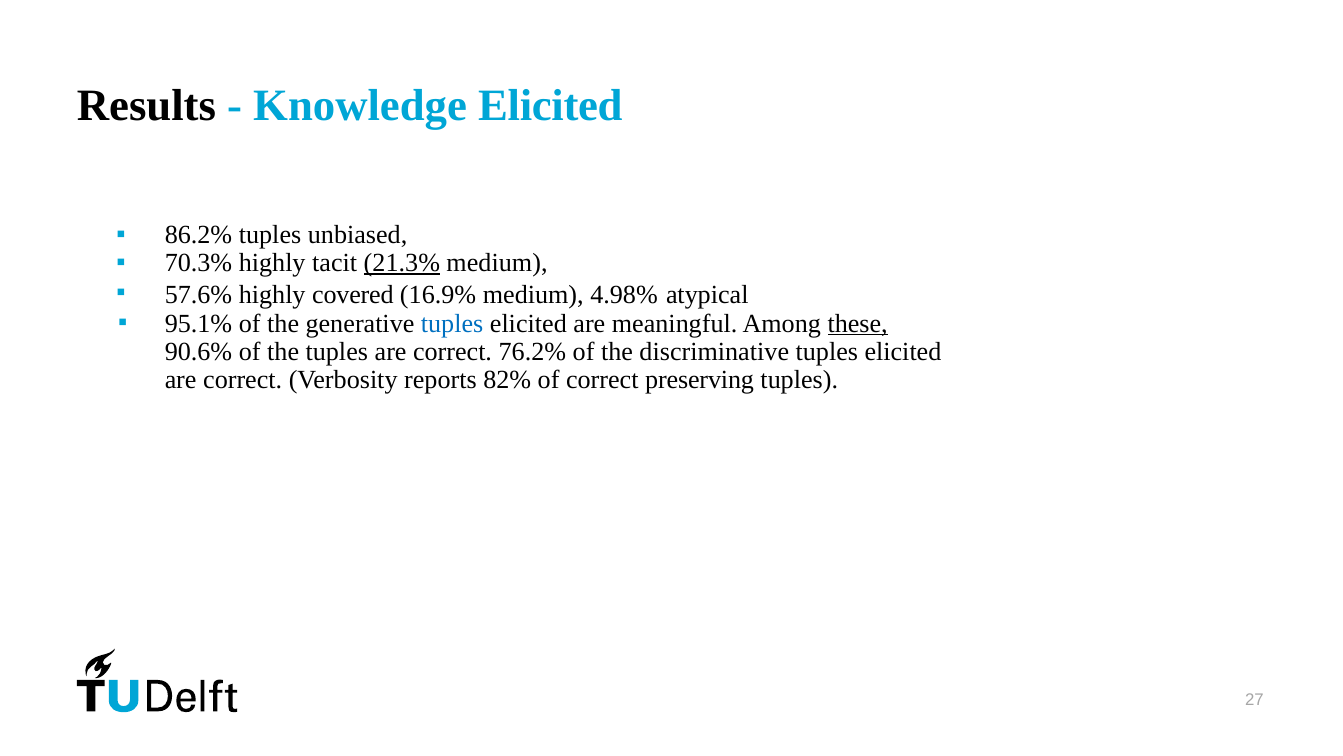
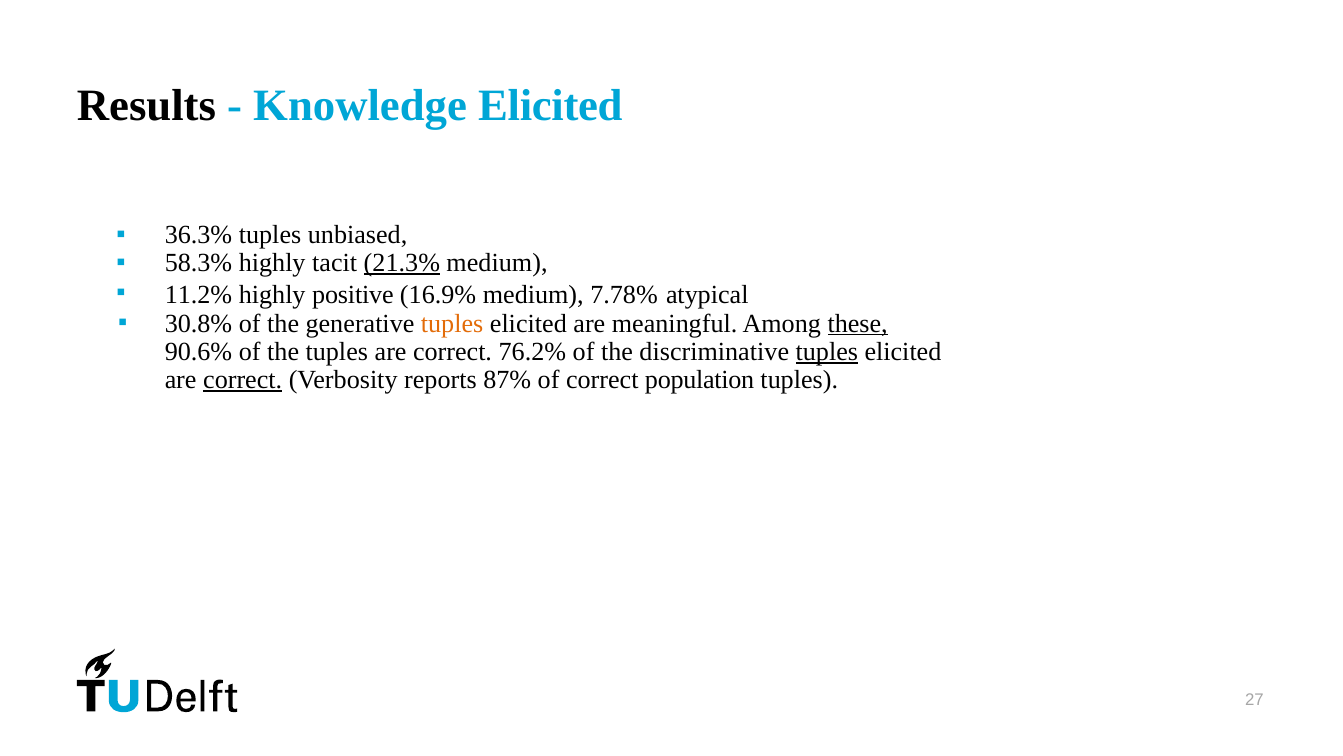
86.2%: 86.2% -> 36.3%
70.3%: 70.3% -> 58.3%
57.6%: 57.6% -> 11.2%
covered: covered -> positive
4.98%: 4.98% -> 7.78%
95.1%: 95.1% -> 30.8%
tuples at (452, 323) colour: blue -> orange
tuples at (827, 351) underline: none -> present
correct at (243, 380) underline: none -> present
82%: 82% -> 87%
preserving: preserving -> population
